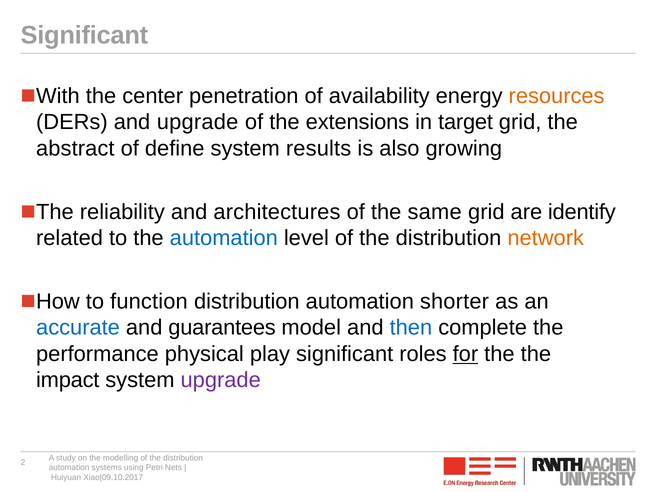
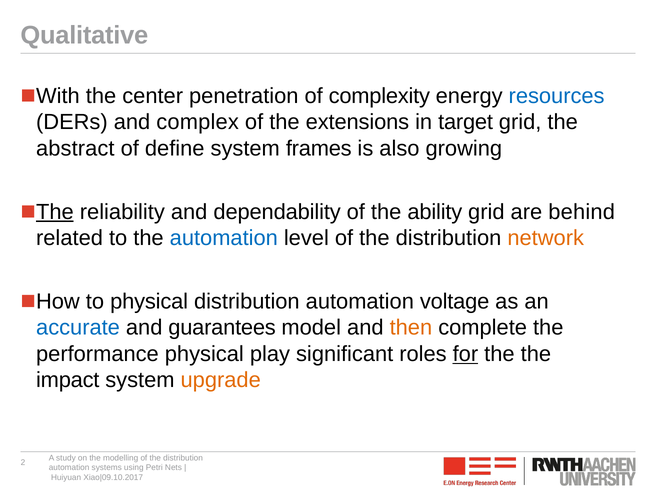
Significant at (84, 35): Significant -> Qualitative
availability: availability -> complexity
resources colour: orange -> blue
and upgrade: upgrade -> complex
results: results -> frames
The at (55, 212) underline: none -> present
architectures: architectures -> dependability
same: same -> ability
identify: identify -> behind
to function: function -> physical
shorter: shorter -> voltage
then colour: blue -> orange
upgrade at (221, 380) colour: purple -> orange
